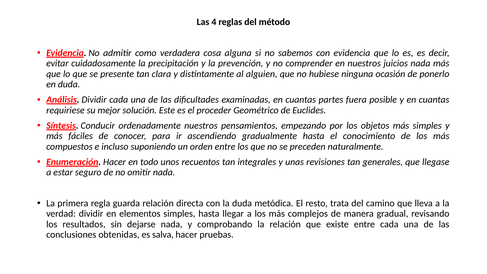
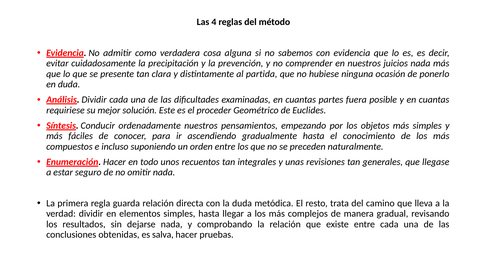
alguien: alguien -> partida
